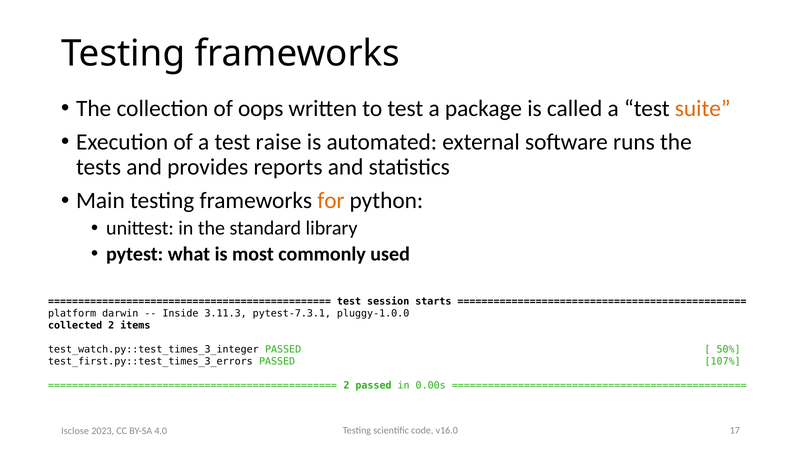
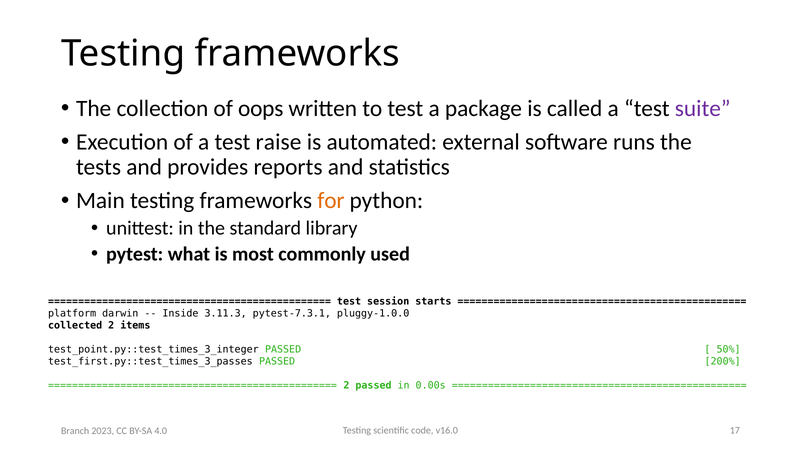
suite colour: orange -> purple
test_watch.py::test_times_3_integer: test_watch.py::test_times_3_integer -> test_point.py::test_times_3_integer
test_first.py::test_times_3_errors: test_first.py::test_times_3_errors -> test_first.py::test_times_3_passes
107%: 107% -> 200%
Isclose: Isclose -> Branch
